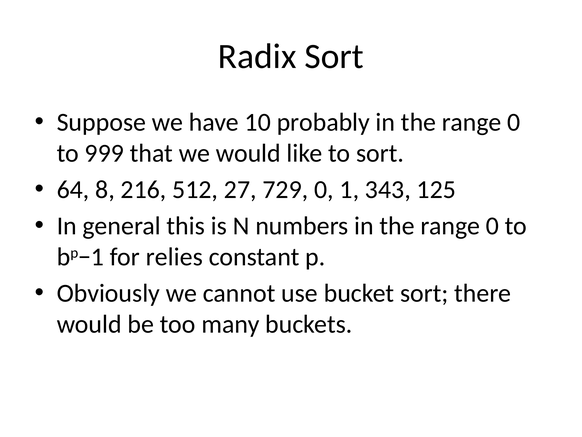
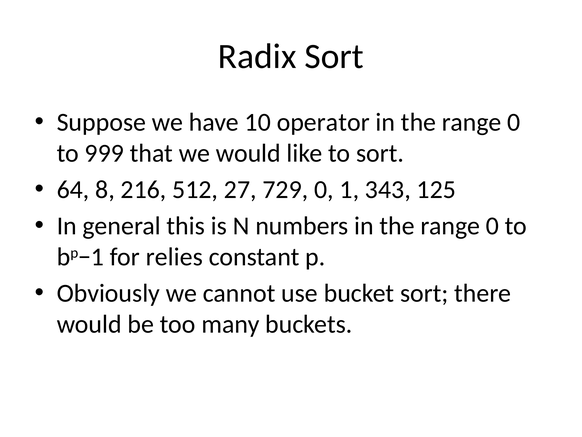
probably: probably -> operator
